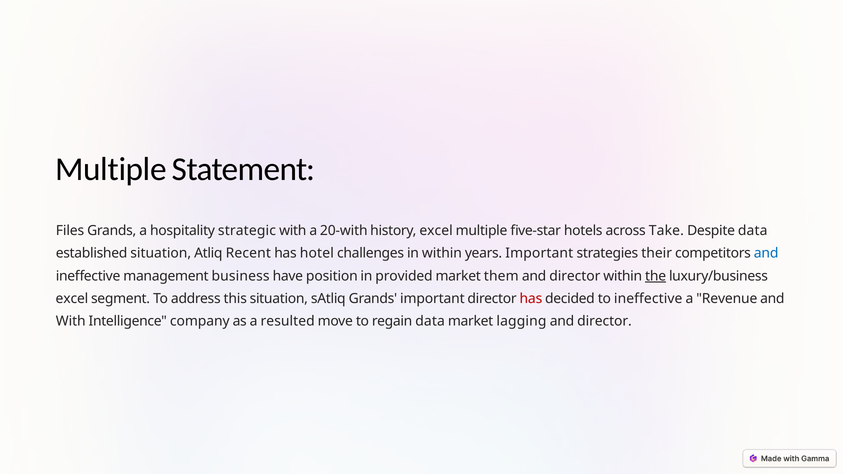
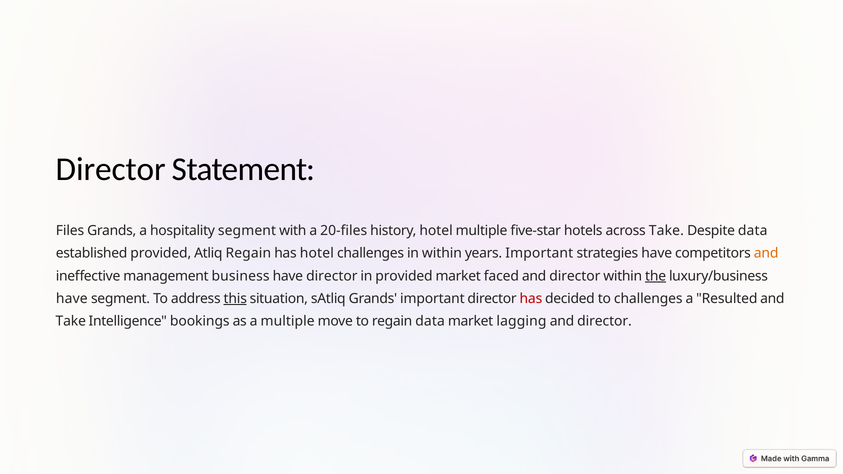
Multiple at (111, 169): Multiple -> Director
hospitality strategic: strategic -> segment
20-with: 20-with -> 20-files
history excel: excel -> hotel
established situation: situation -> provided
Atliq Recent: Recent -> Regain
strategies their: their -> have
and at (766, 253) colour: blue -> orange
have position: position -> director
them: them -> faced
excel at (72, 299): excel -> have
this underline: none -> present
to ineffective: ineffective -> challenges
Revenue: Revenue -> Resulted
With at (71, 321): With -> Take
company: company -> bookings
a resulted: resulted -> multiple
